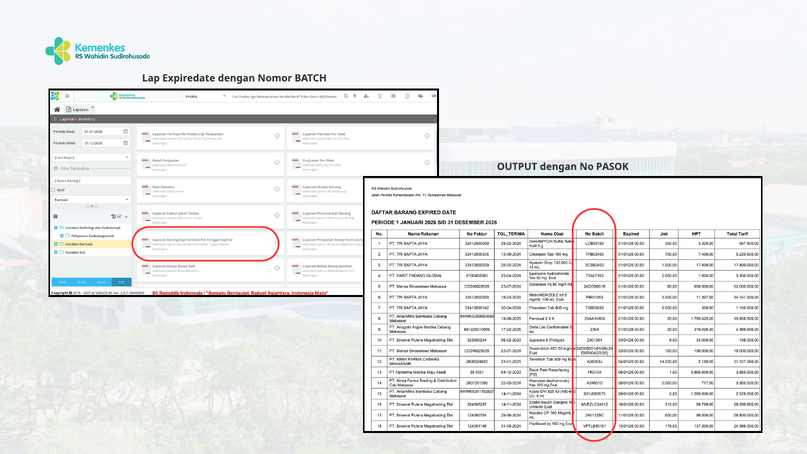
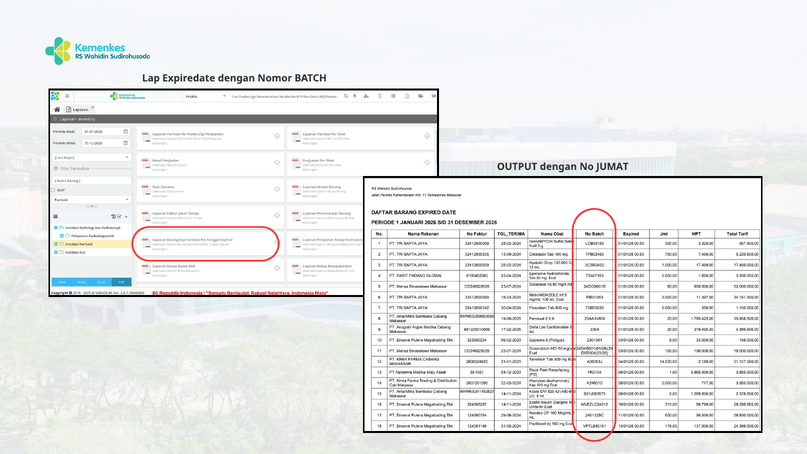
PASOK: PASOK -> JUMAT
